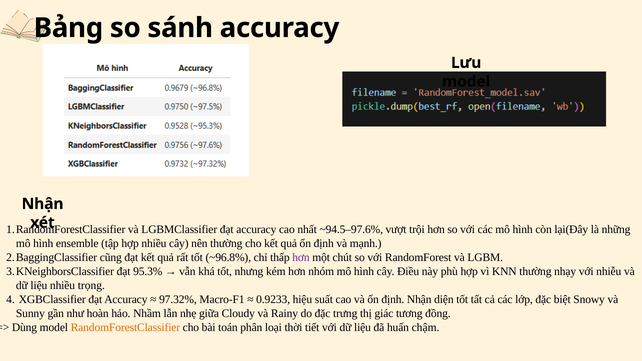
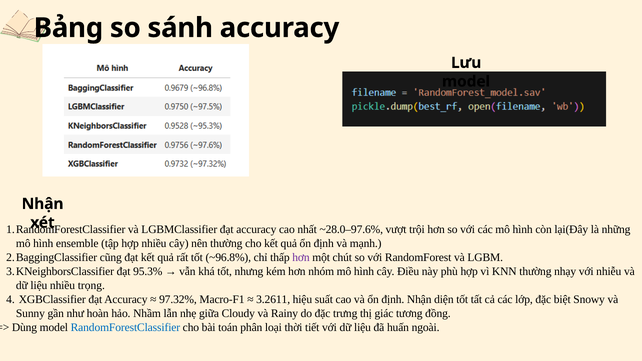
~94.5–97.6%: ~94.5–97.6% -> ~28.0–97.6%
0.9233: 0.9233 -> 3.2611
RandomForestClassifier colour: orange -> blue
chậm: chậm -> ngoài
